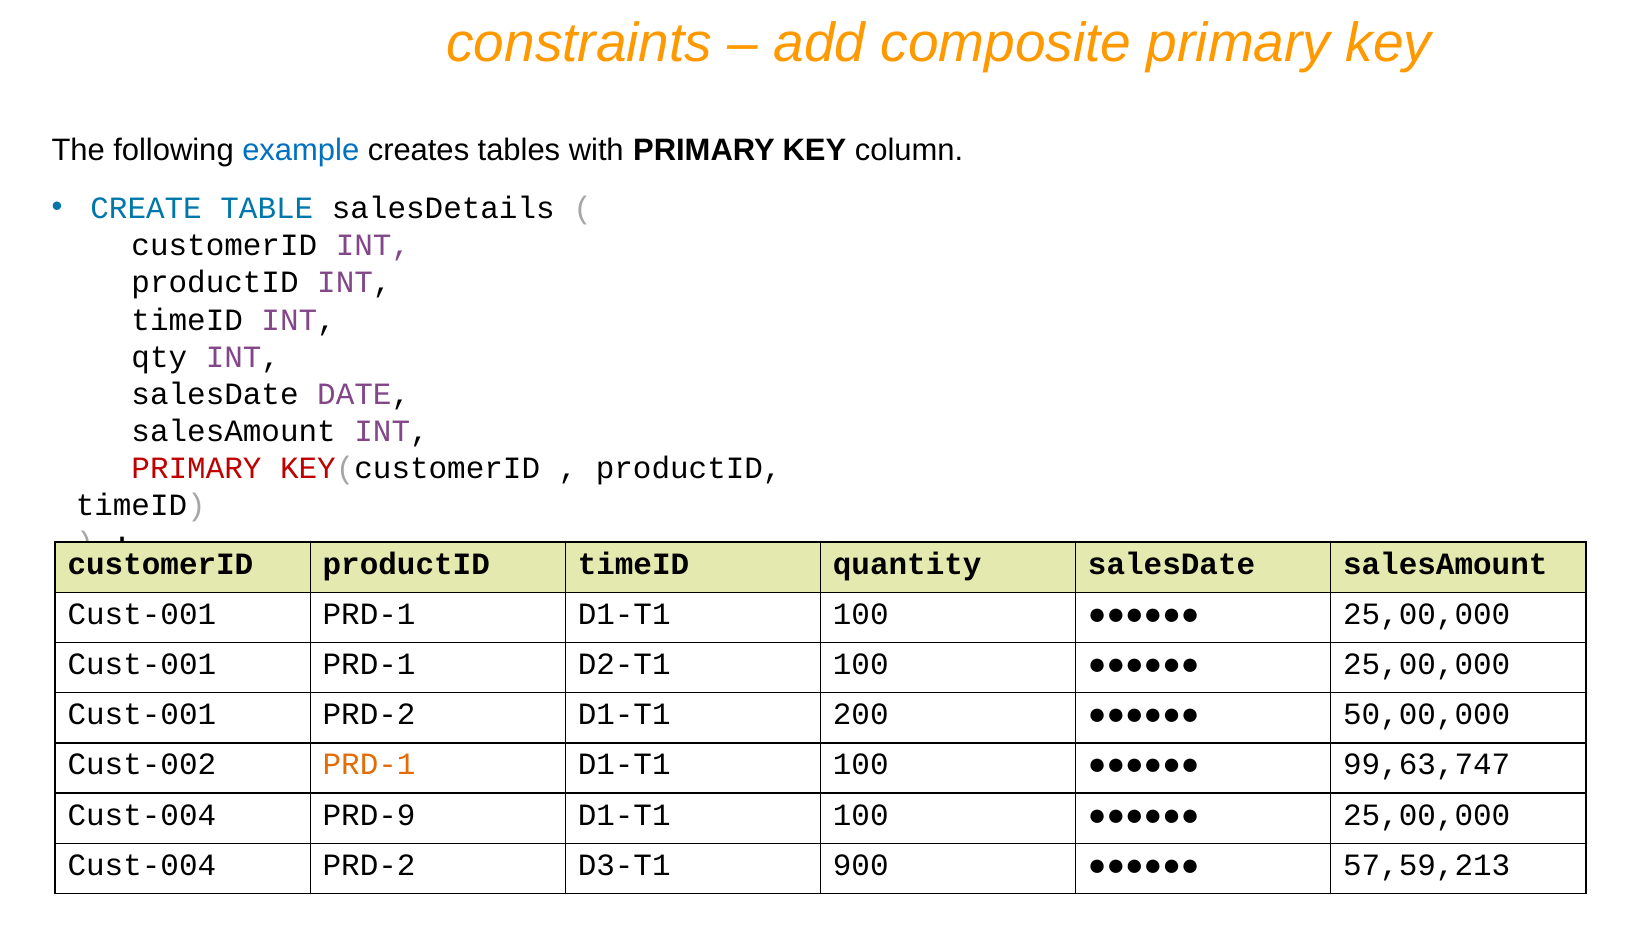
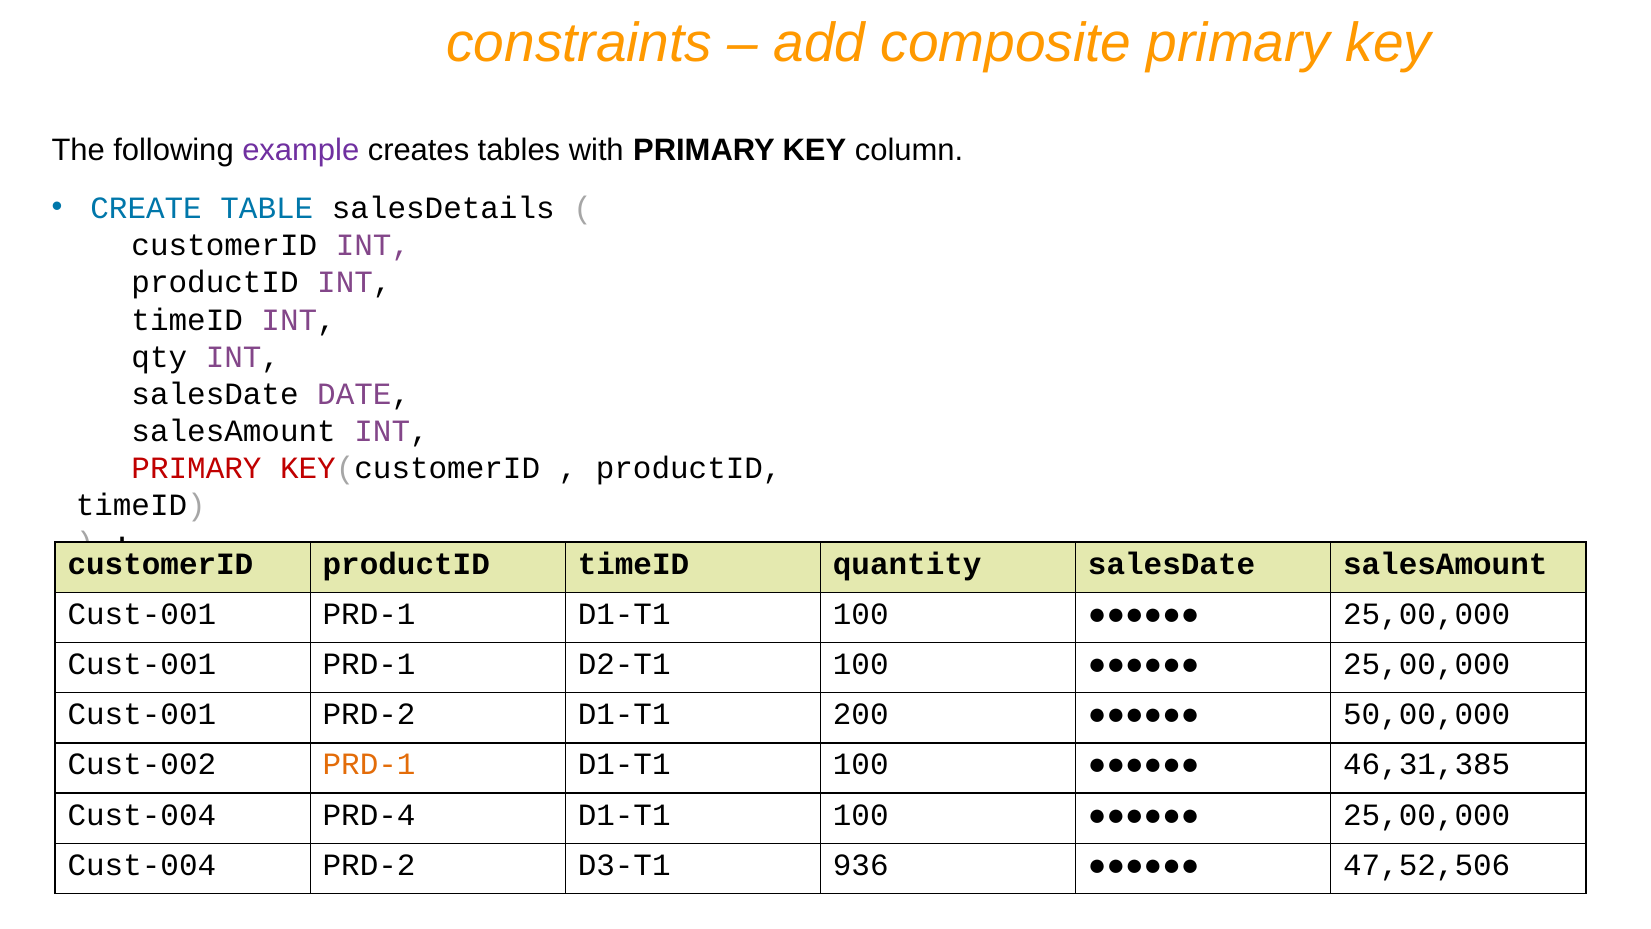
example colour: blue -> purple
99,63,747: 99,63,747 -> 46,31,385
PRD-9: PRD-9 -> PRD-4
900: 900 -> 936
57,59,213: 57,59,213 -> 47,52,506
